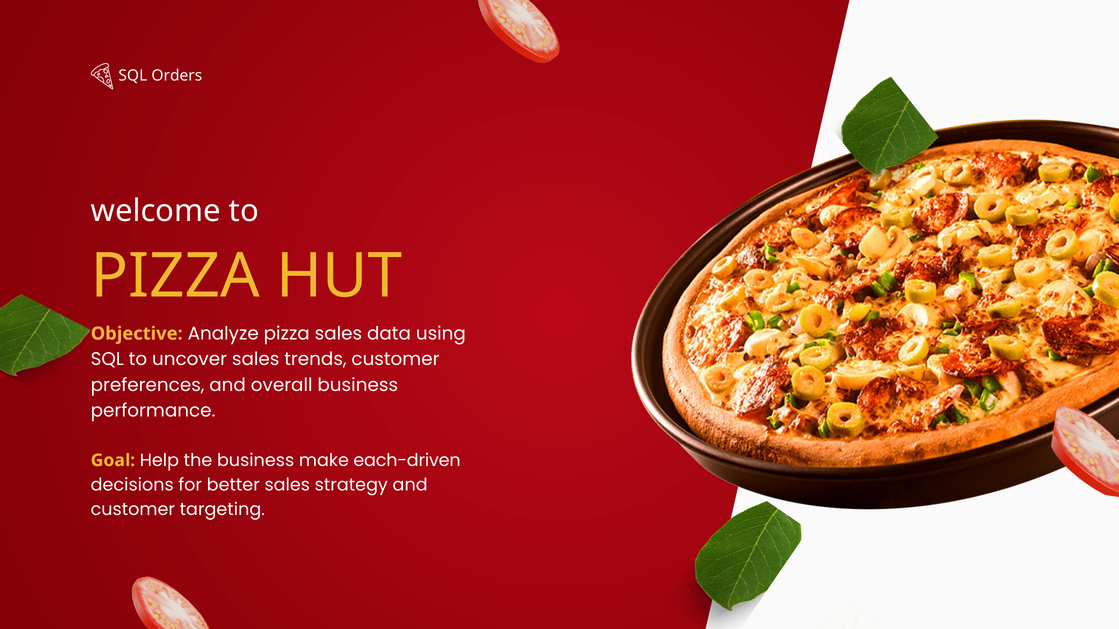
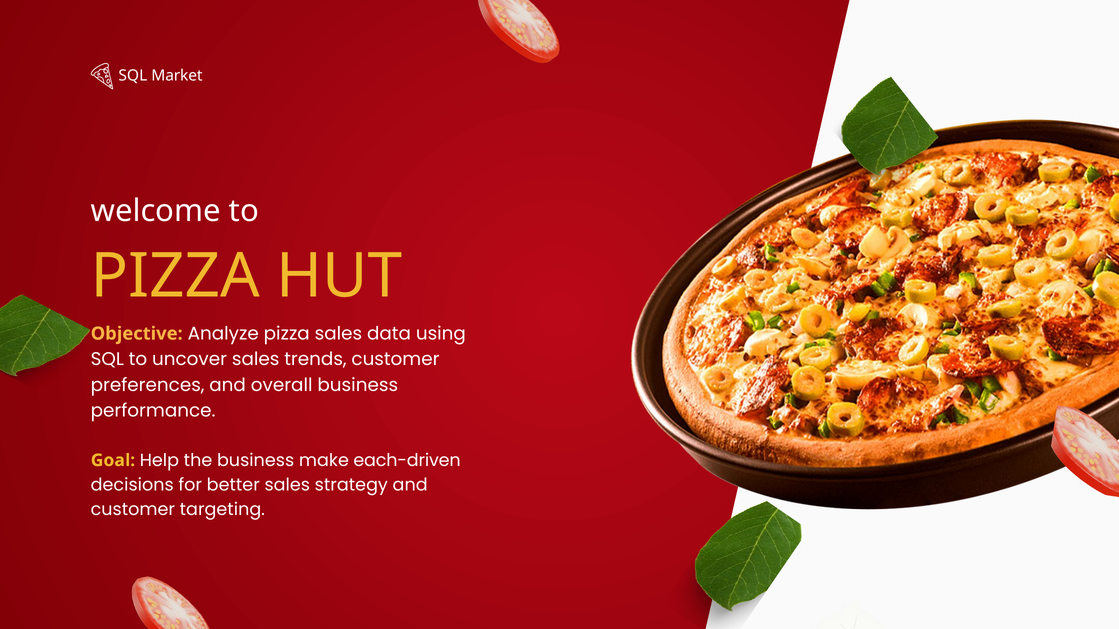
Orders: Orders -> Market
